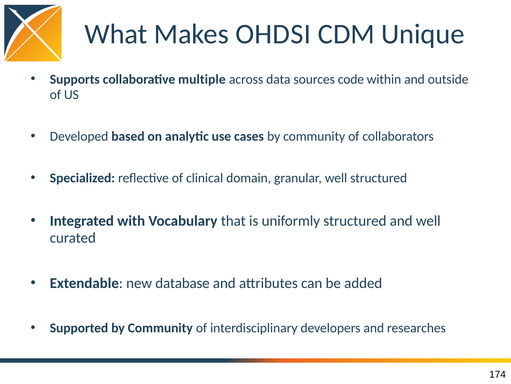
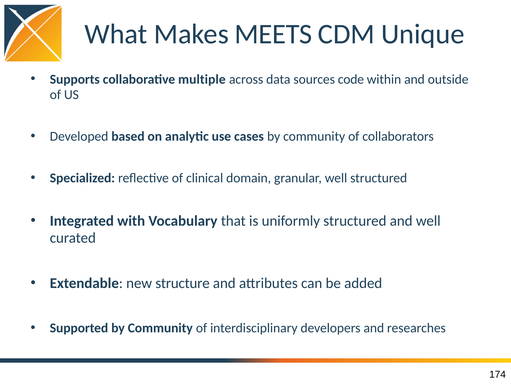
OHDSI: OHDSI -> MEETS
database: database -> structure
